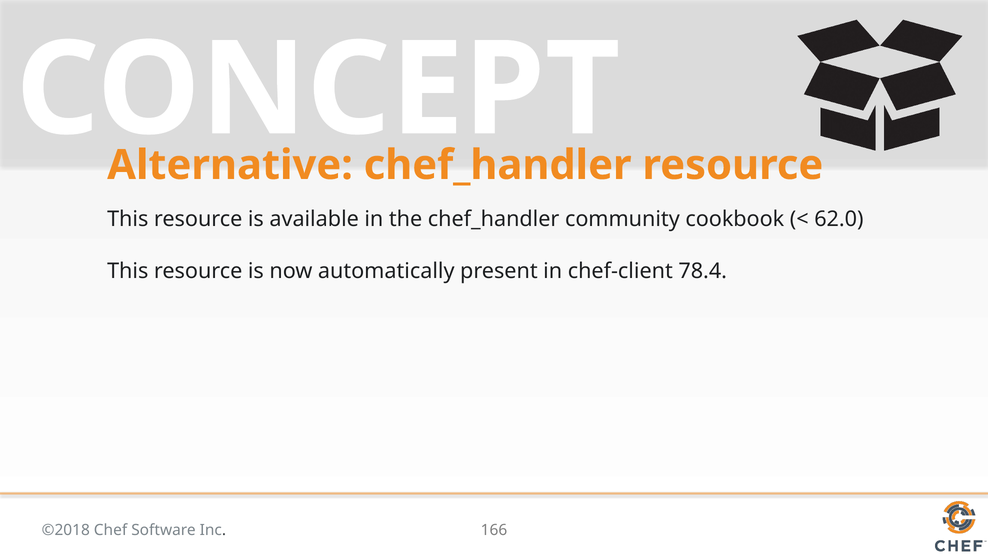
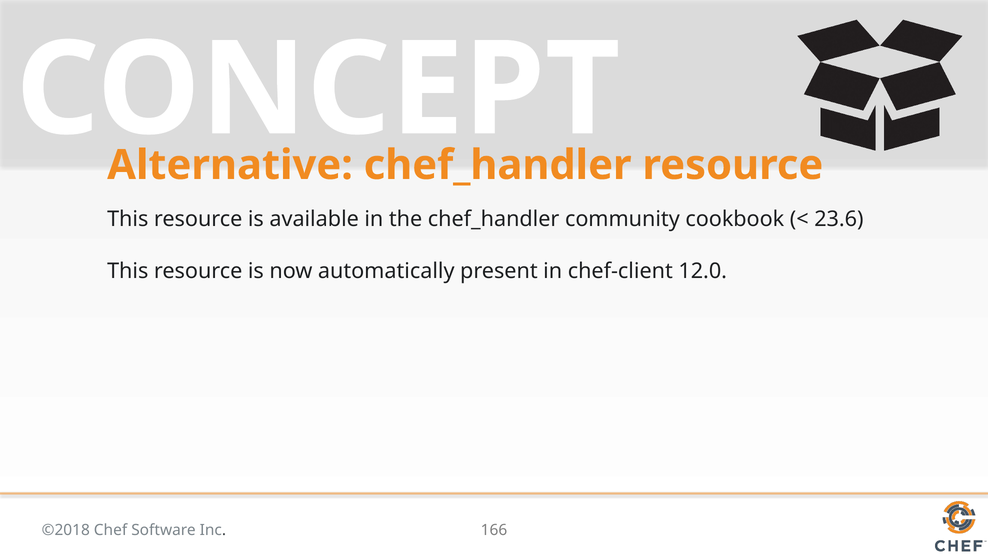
62.0: 62.0 -> 23.6
78.4: 78.4 -> 12.0
